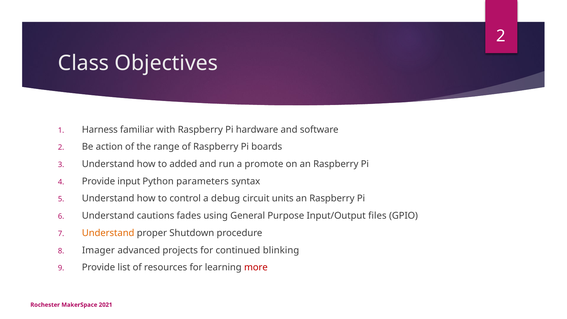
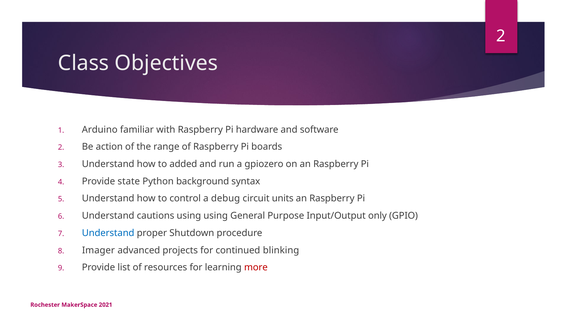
Harness: Harness -> Arduino
promote: promote -> gpiozero
input: input -> state
parameters: parameters -> background
cautions fades: fades -> using
files: files -> only
Understand at (108, 233) colour: orange -> blue
